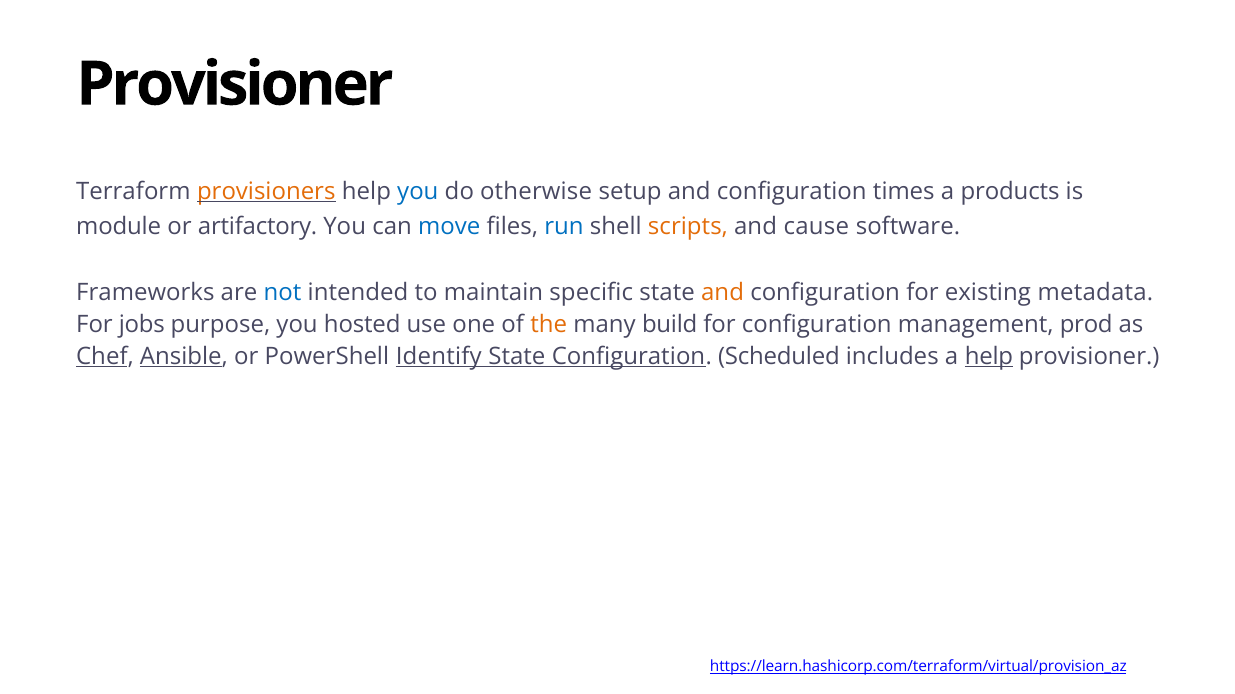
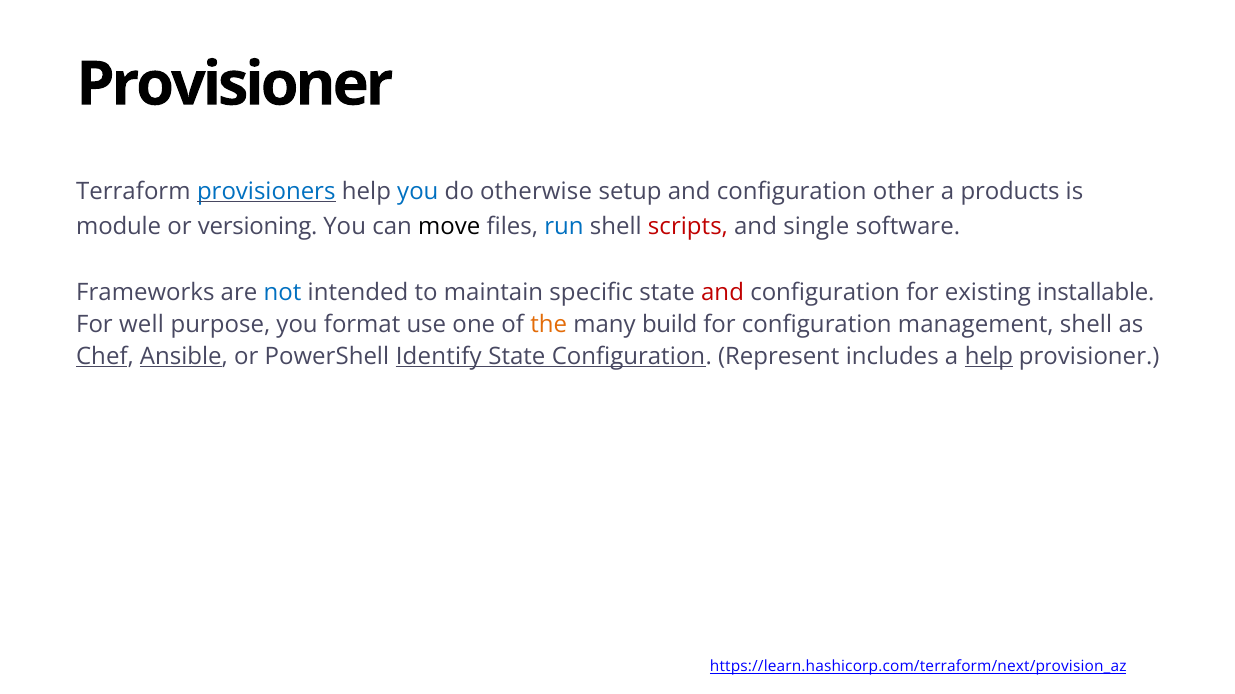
provisioners colour: orange -> blue
times: times -> other
artifactory: artifactory -> versioning
move colour: blue -> black
scripts colour: orange -> red
cause: cause -> single
and at (723, 293) colour: orange -> red
metadata: metadata -> installable
jobs: jobs -> well
hosted: hosted -> format
management prod: prod -> shell
Scheduled: Scheduled -> Represent
https://learn.hashicorp.com/terraform/virtual/provision_az: https://learn.hashicorp.com/terraform/virtual/provision_az -> https://learn.hashicorp.com/terraform/next/provision_az
